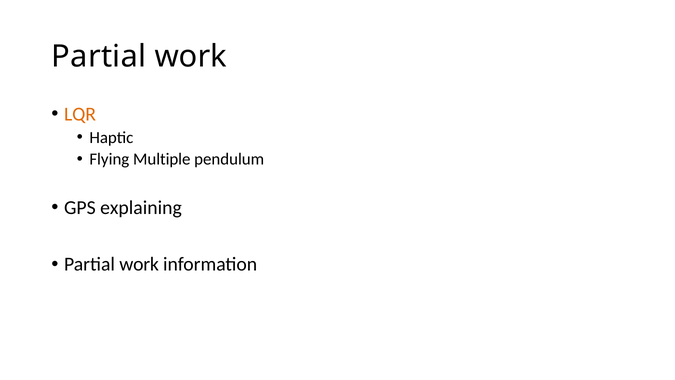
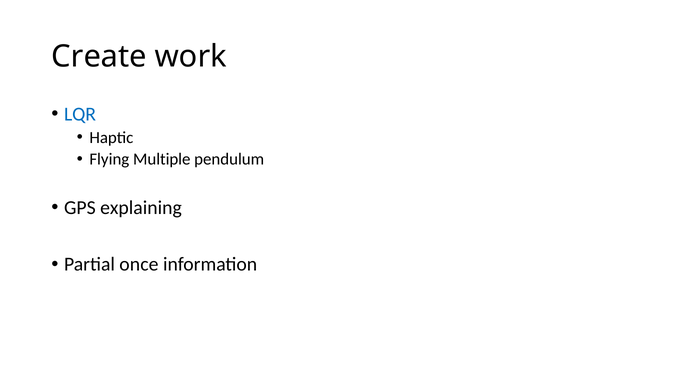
Partial at (99, 57): Partial -> Create
LQR colour: orange -> blue
work at (139, 264): work -> once
